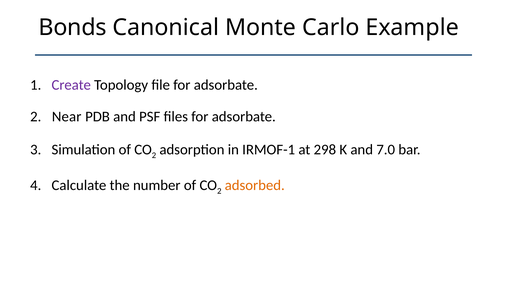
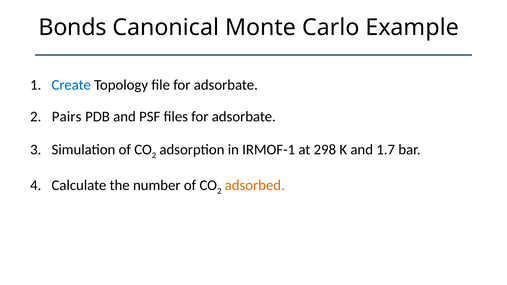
Create colour: purple -> blue
Near: Near -> Pairs
7.0: 7.0 -> 1.7
